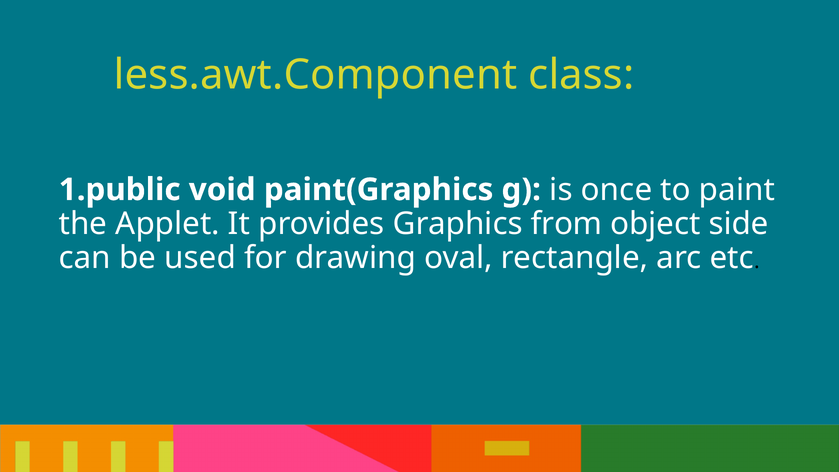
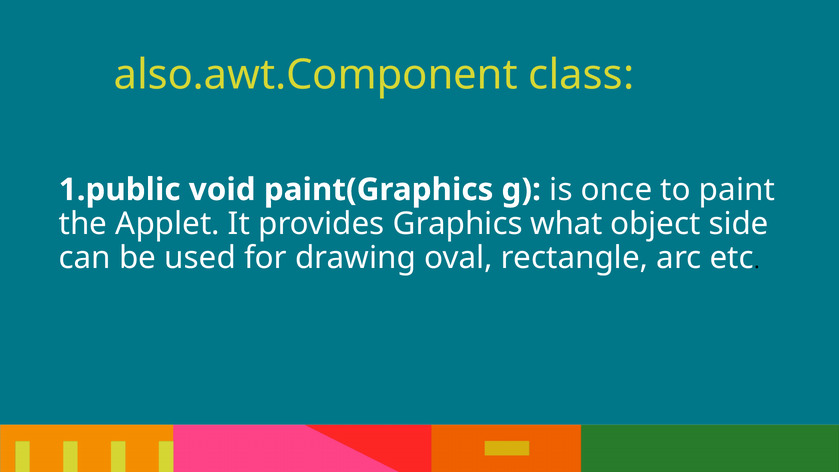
less.awt.Component: less.awt.Component -> also.awt.Component
from: from -> what
